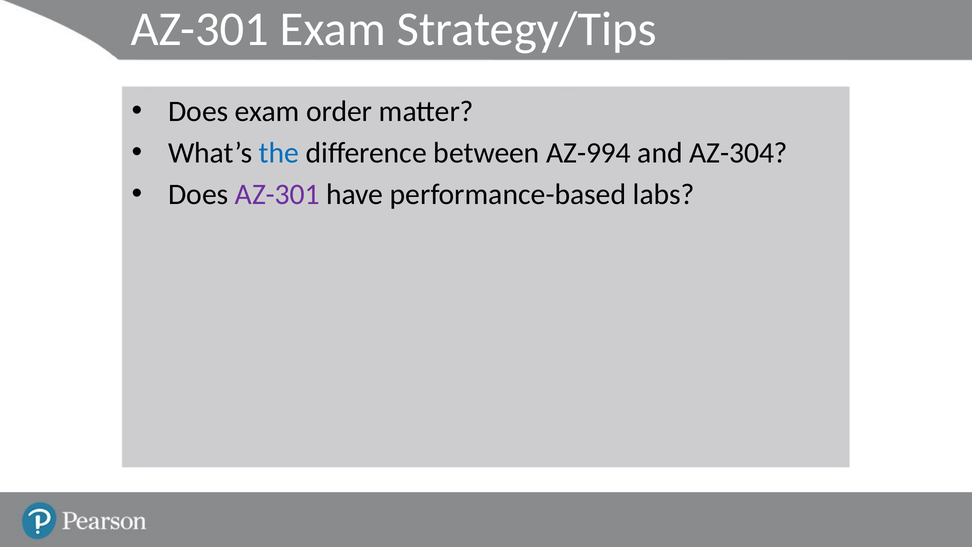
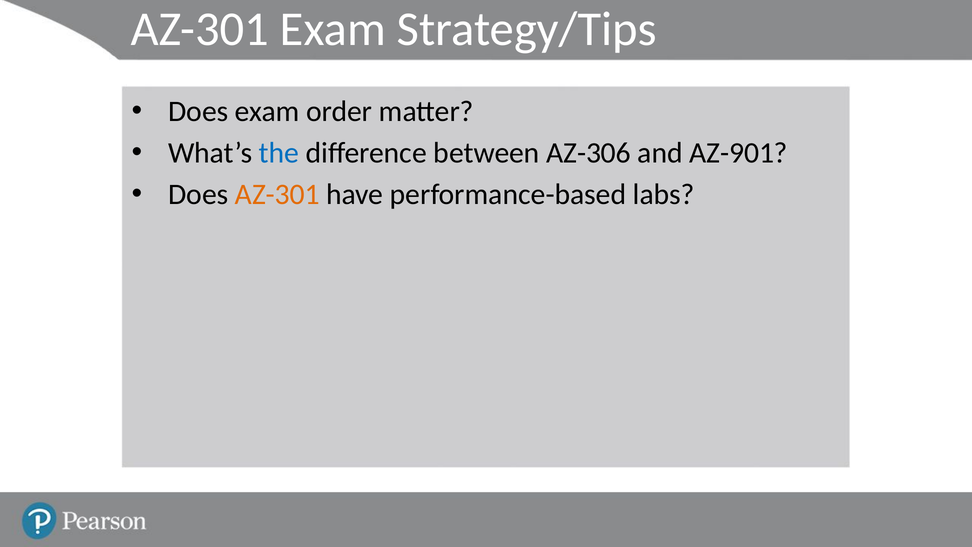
AZ-994: AZ-994 -> AZ-306
AZ-304: AZ-304 -> AZ-901
AZ-301 at (277, 194) colour: purple -> orange
